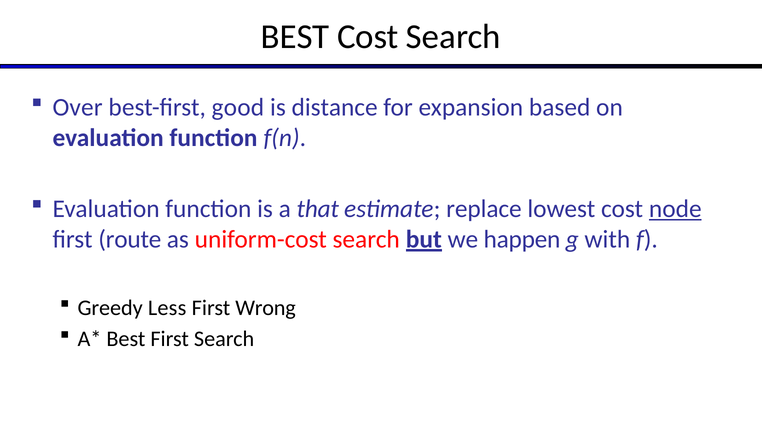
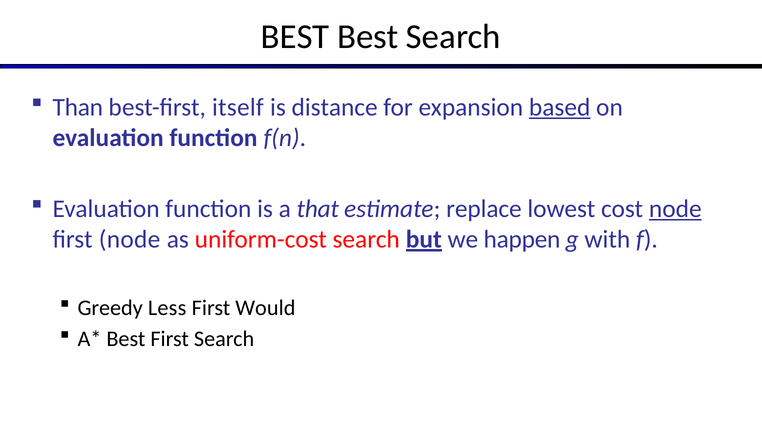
BEST Cost: Cost -> Best
Over: Over -> Than
good: good -> itself
based underline: none -> present
first route: route -> node
Wrong: Wrong -> Would
